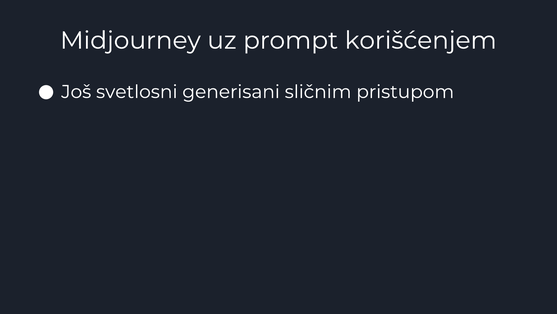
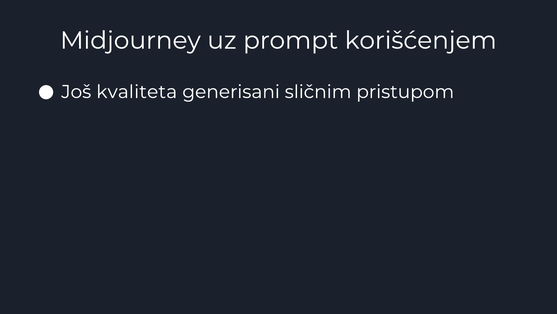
svetlosni: svetlosni -> kvaliteta
